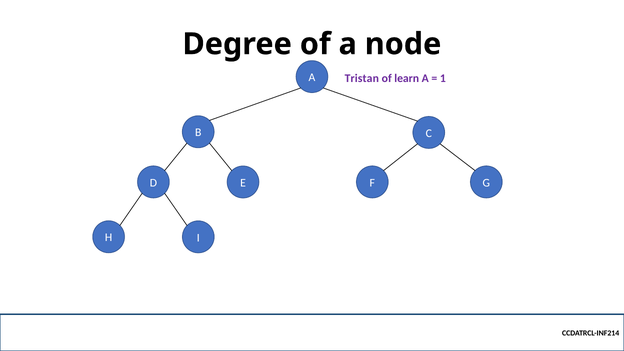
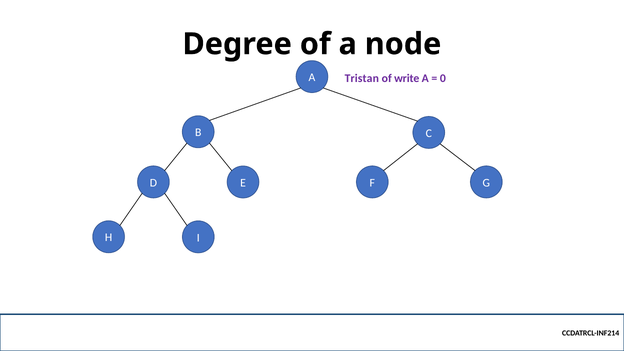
learn: learn -> write
1: 1 -> 0
